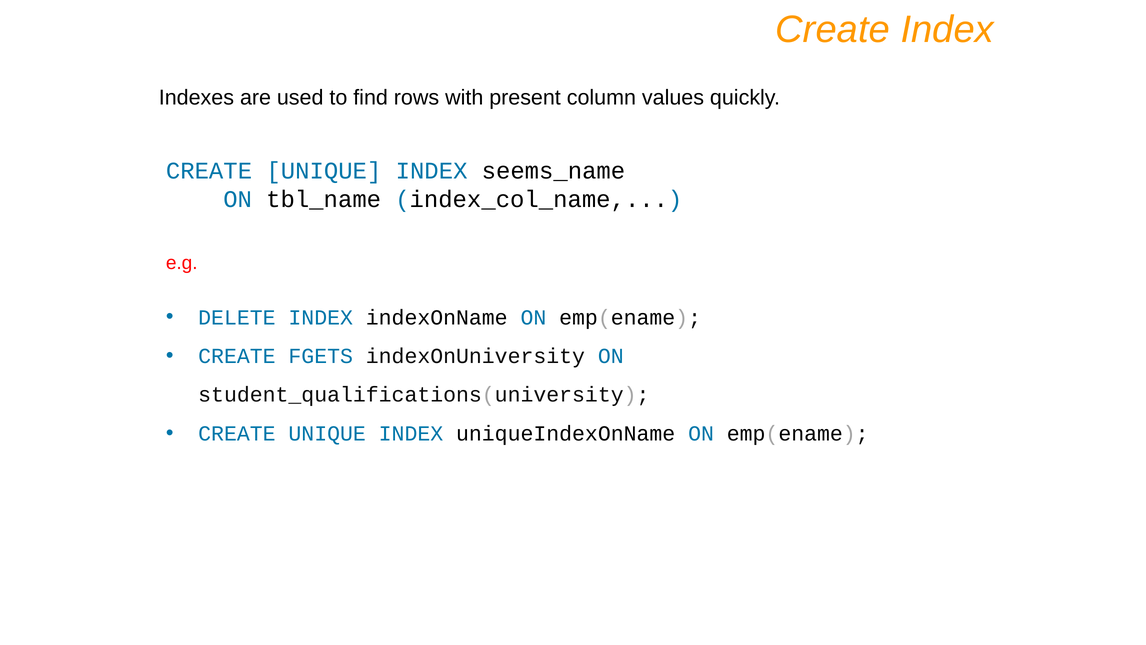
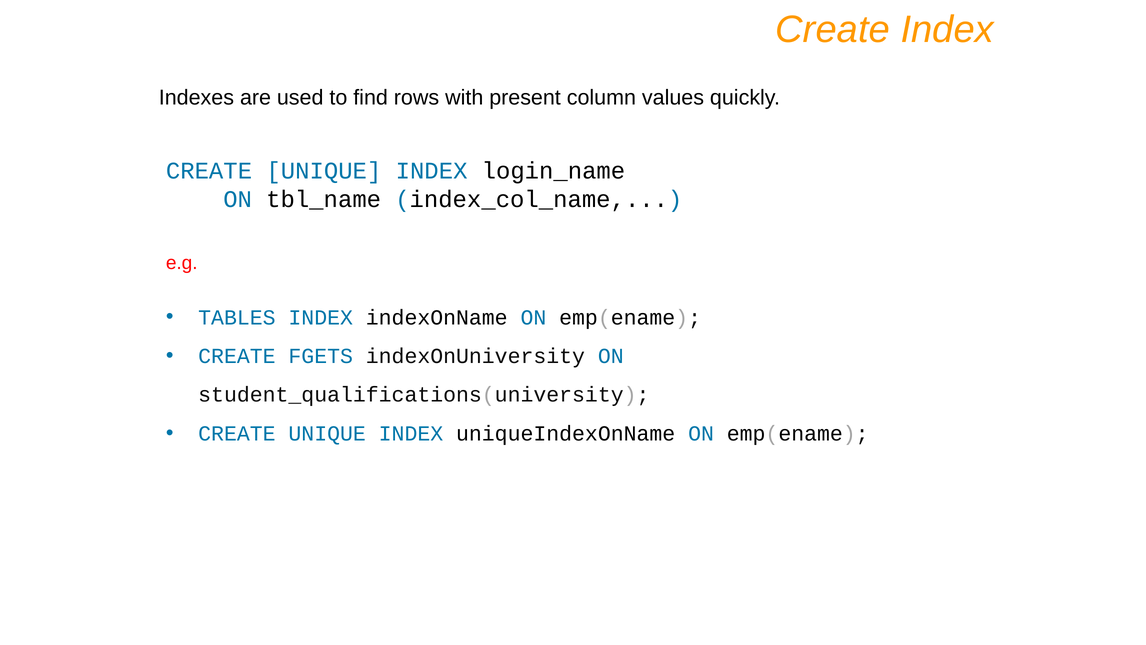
seems_name: seems_name -> login_name
DELETE: DELETE -> TABLES
